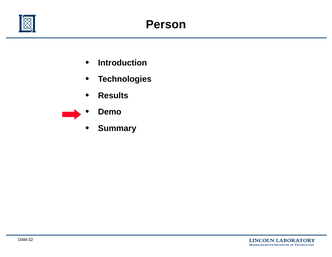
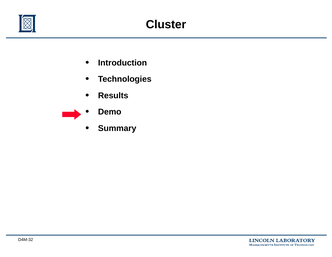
Person: Person -> Cluster
